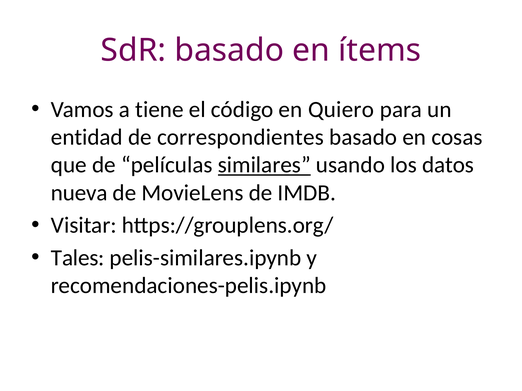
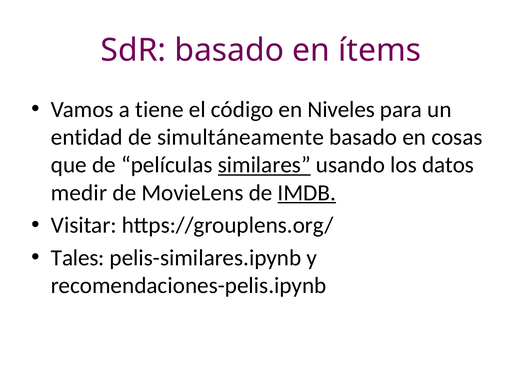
Quiero: Quiero -> Niveles
correspondientes: correspondientes -> simultáneamente
nueva: nueva -> medir
IMDB underline: none -> present
